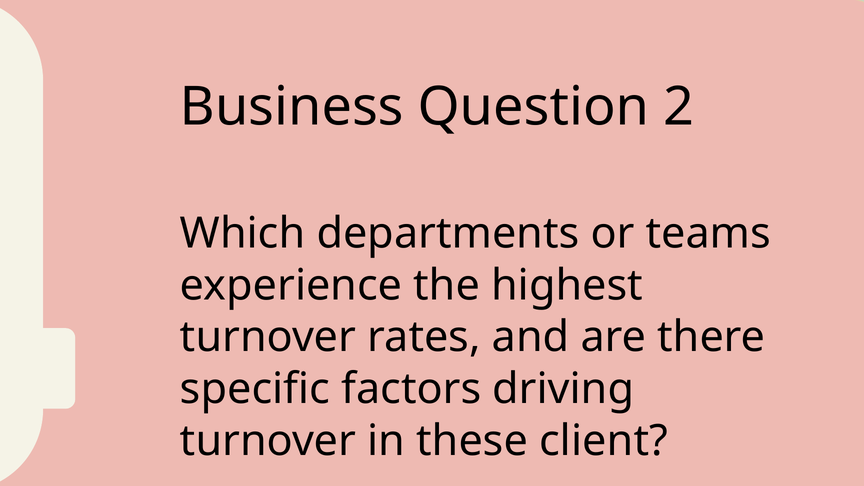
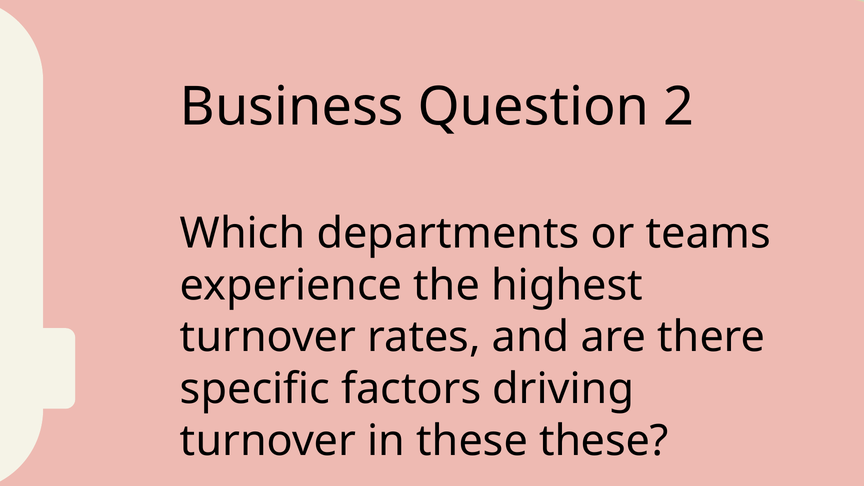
these client: client -> these
